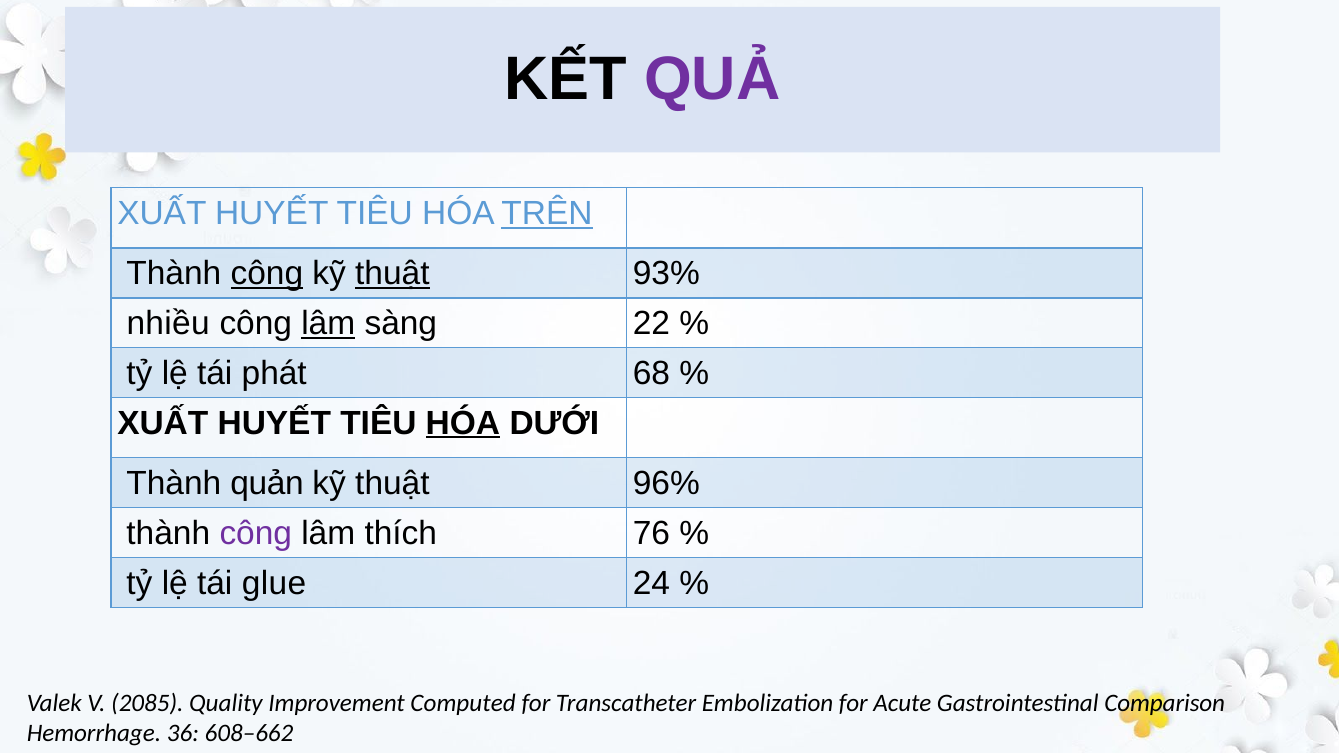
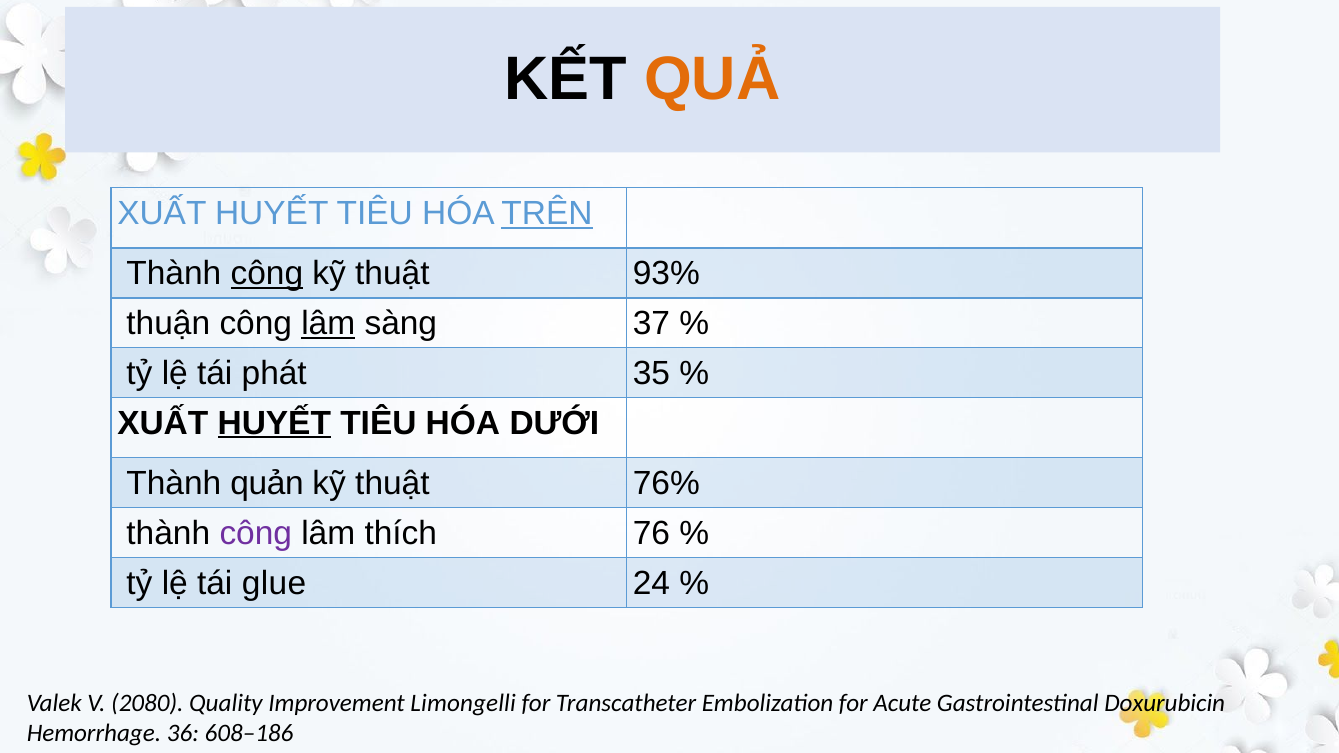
QUẢ colour: purple -> orange
thuật at (392, 274) underline: present -> none
nhiều: nhiều -> thuận
22: 22 -> 37
68: 68 -> 35
HUYẾT at (274, 423) underline: none -> present
HÓA at (463, 423) underline: present -> none
96%: 96% -> 76%
2085: 2085 -> 2080
Computed: Computed -> Limongelli
Comparison: Comparison -> Doxurubicin
608–662: 608–662 -> 608–186
